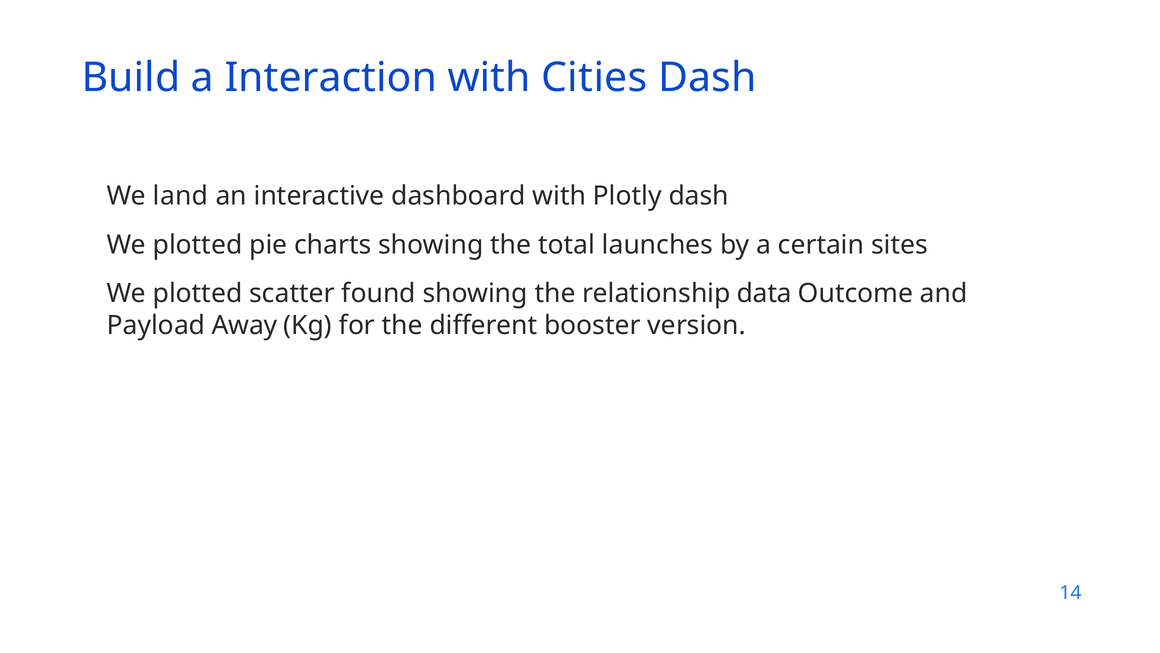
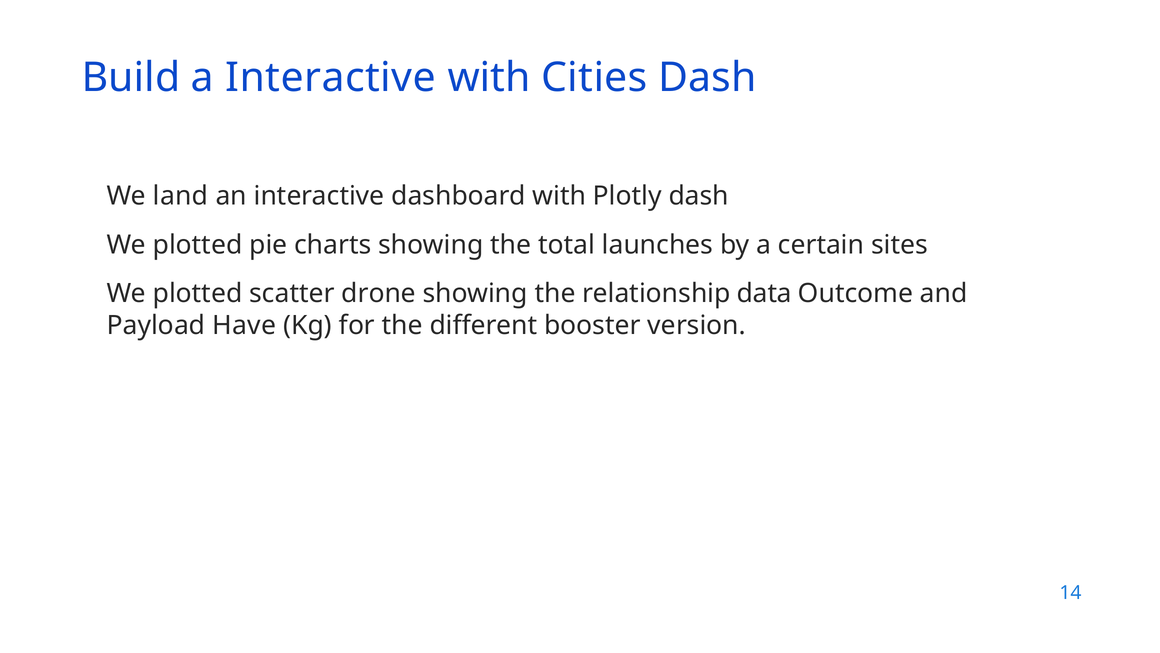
a Interaction: Interaction -> Interactive
found: found -> drone
Away: Away -> Have
